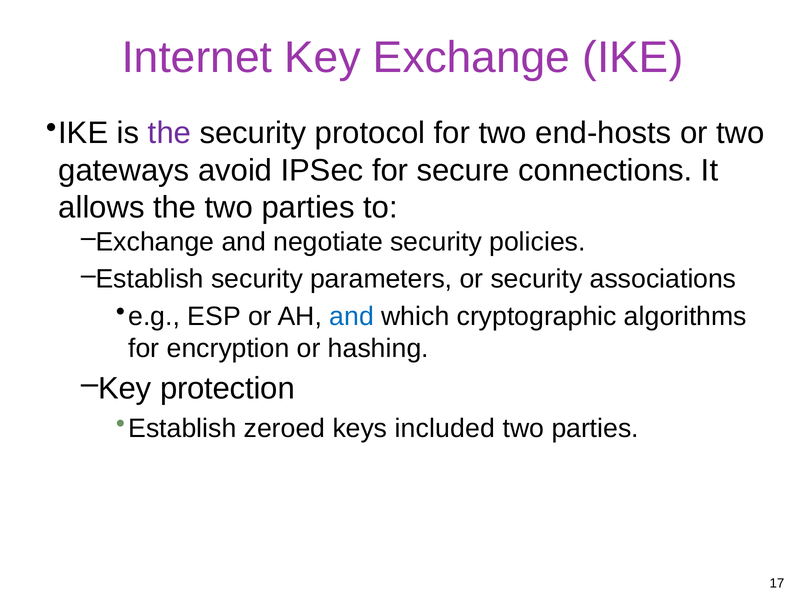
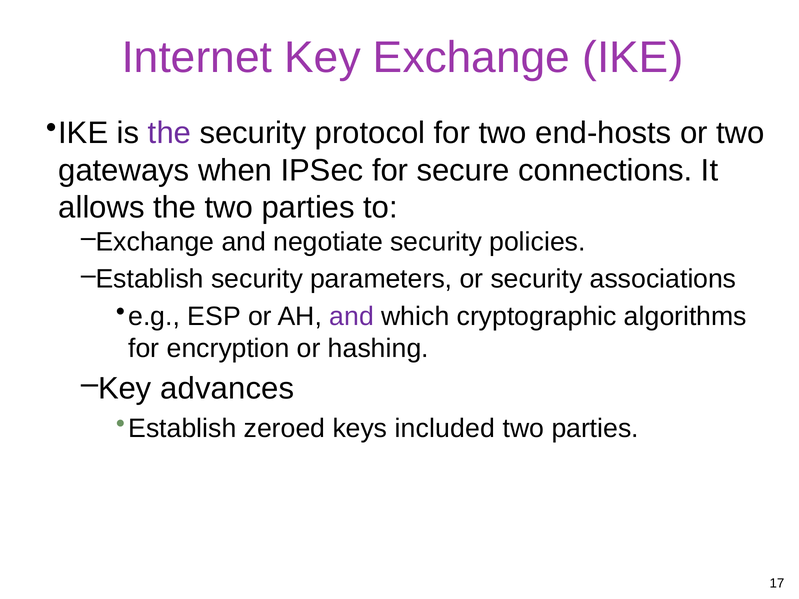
avoid: avoid -> when
and at (352, 317) colour: blue -> purple
protection: protection -> advances
